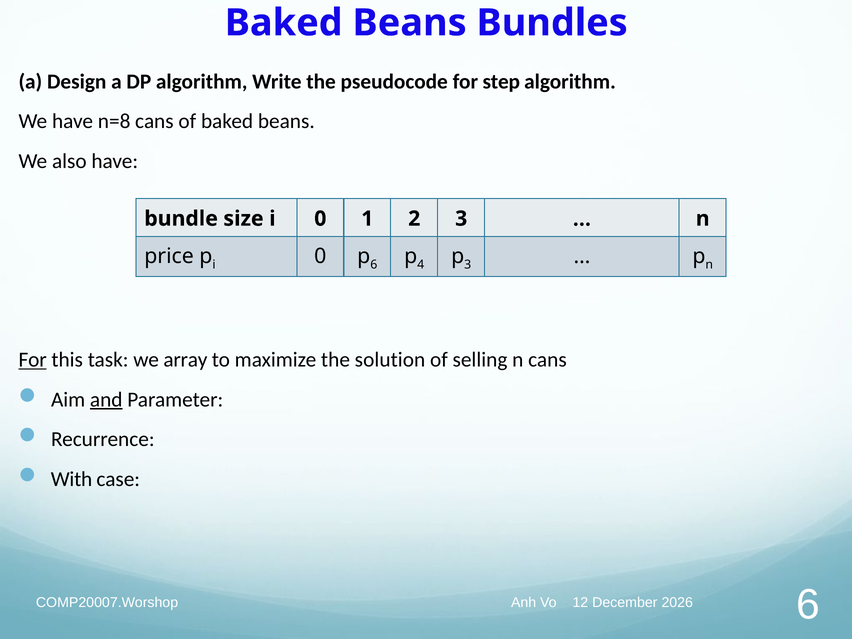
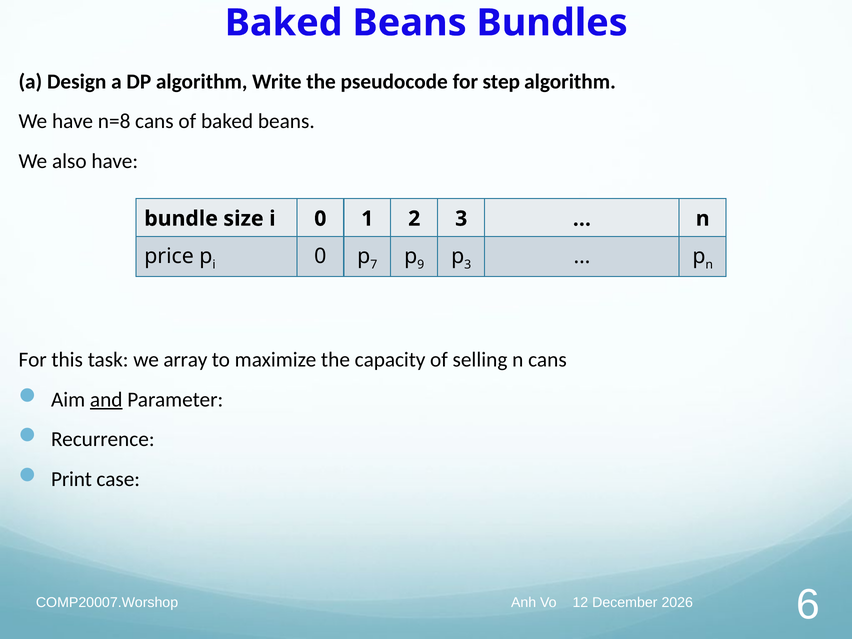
6 at (374, 264): 6 -> 7
4: 4 -> 9
For at (33, 360) underline: present -> none
solution: solution -> capacity
With: With -> Print
